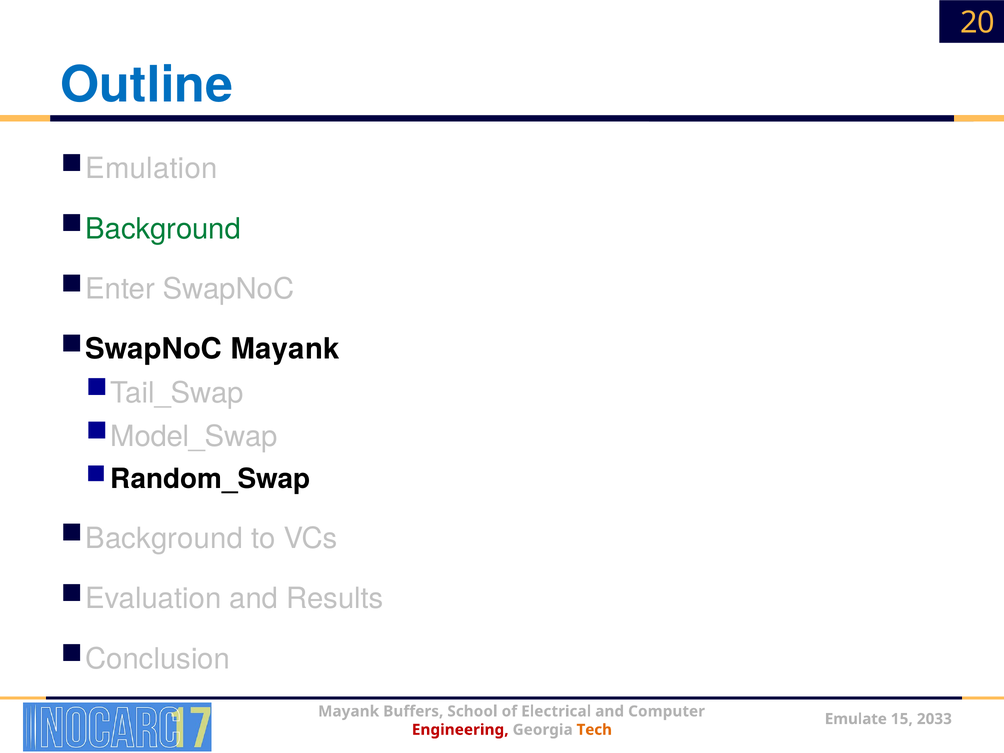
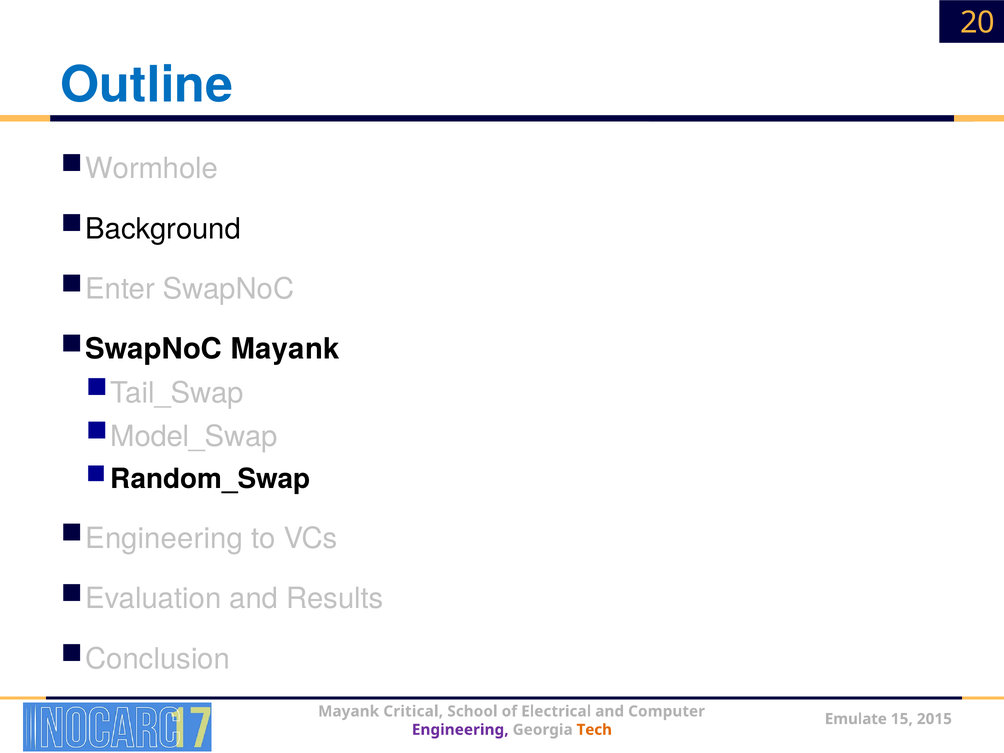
Emulation: Emulation -> Wormhole
Background at (163, 229) colour: green -> black
Background at (164, 538): Background -> Engineering
Buffers: Buffers -> Critical
2033: 2033 -> 2015
Engineering at (460, 730) colour: red -> purple
